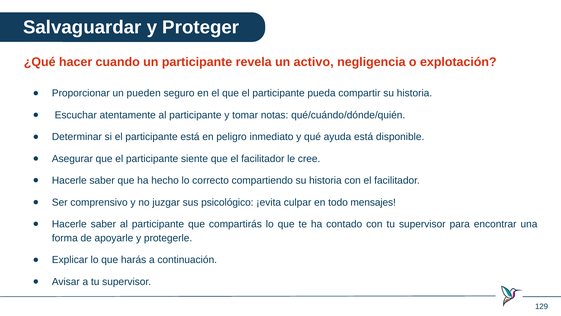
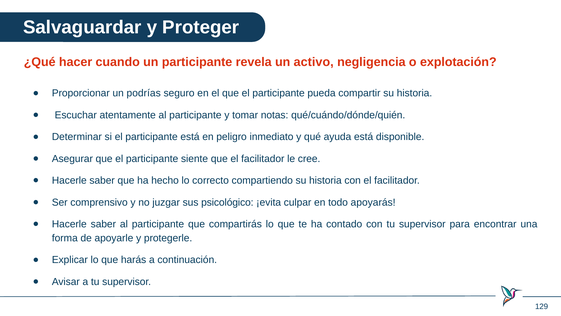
pueden: pueden -> podrías
mensajes: mensajes -> apoyarás
